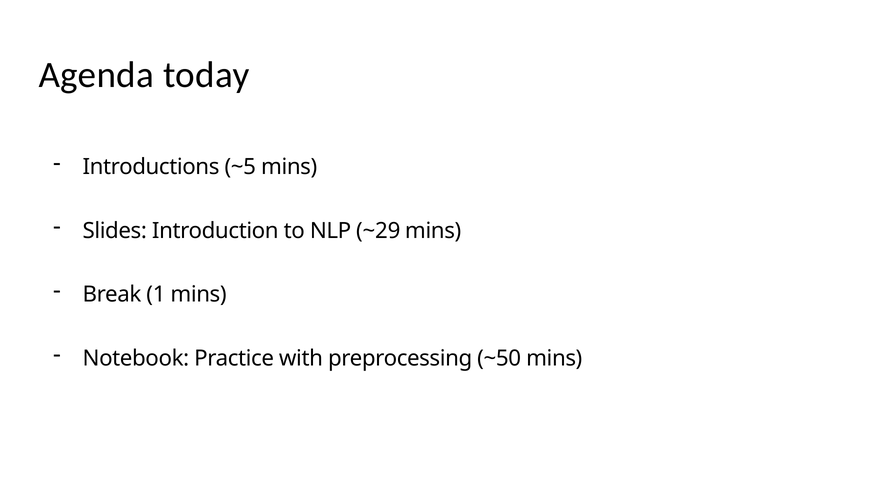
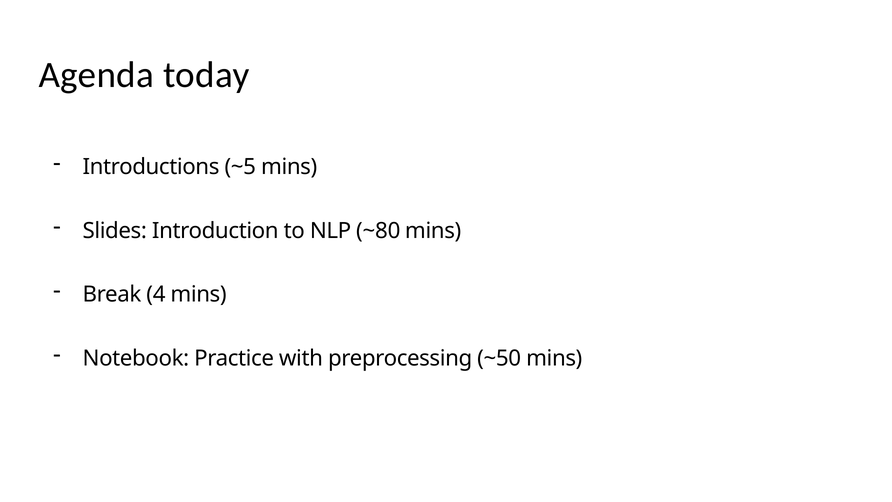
~29: ~29 -> ~80
1: 1 -> 4
